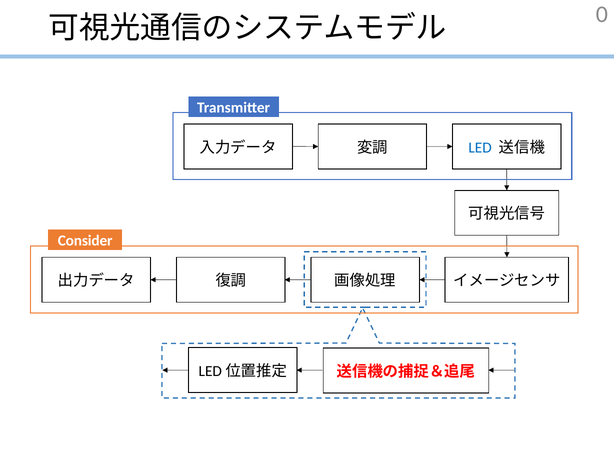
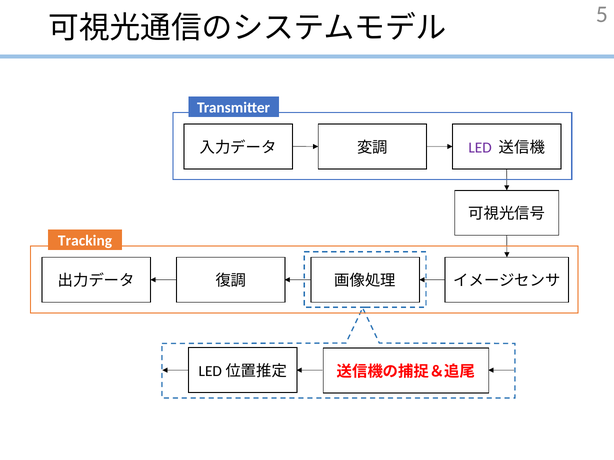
0: 0 -> 5
LED colour: blue -> purple
Consider: Consider -> Tracking
